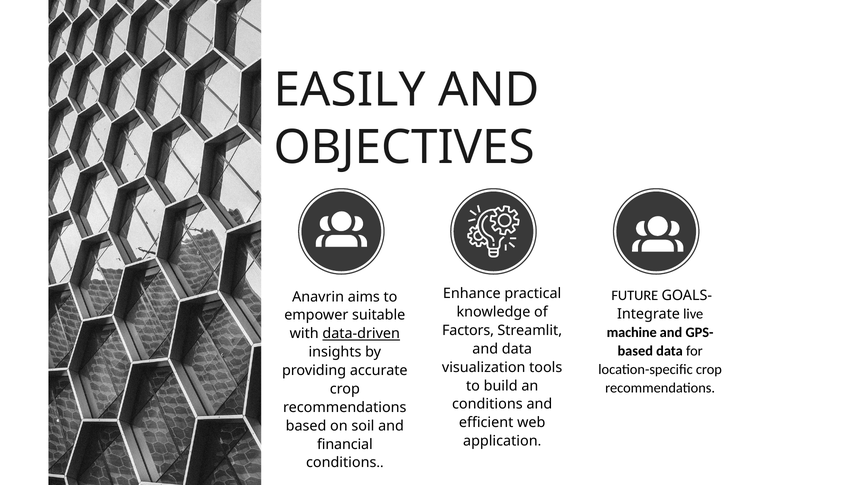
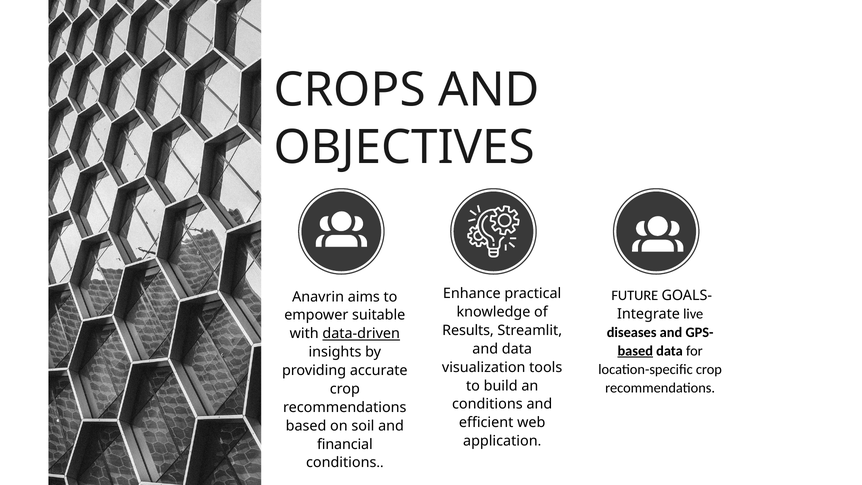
EASILY: EASILY -> CROPS
Factors: Factors -> Results
machine: machine -> diseases
based at (635, 351) underline: none -> present
